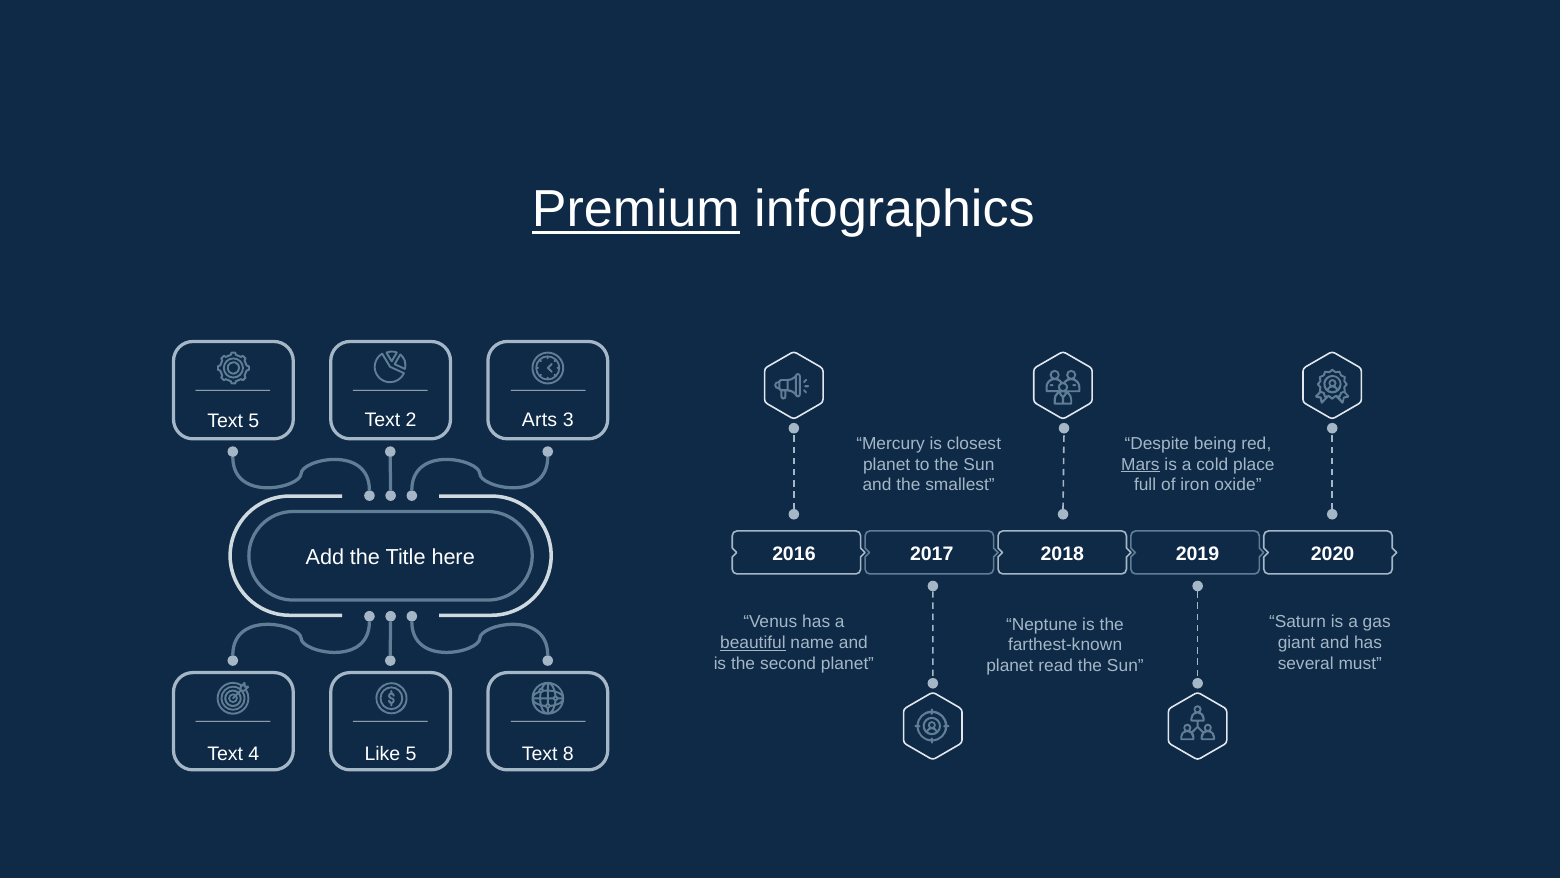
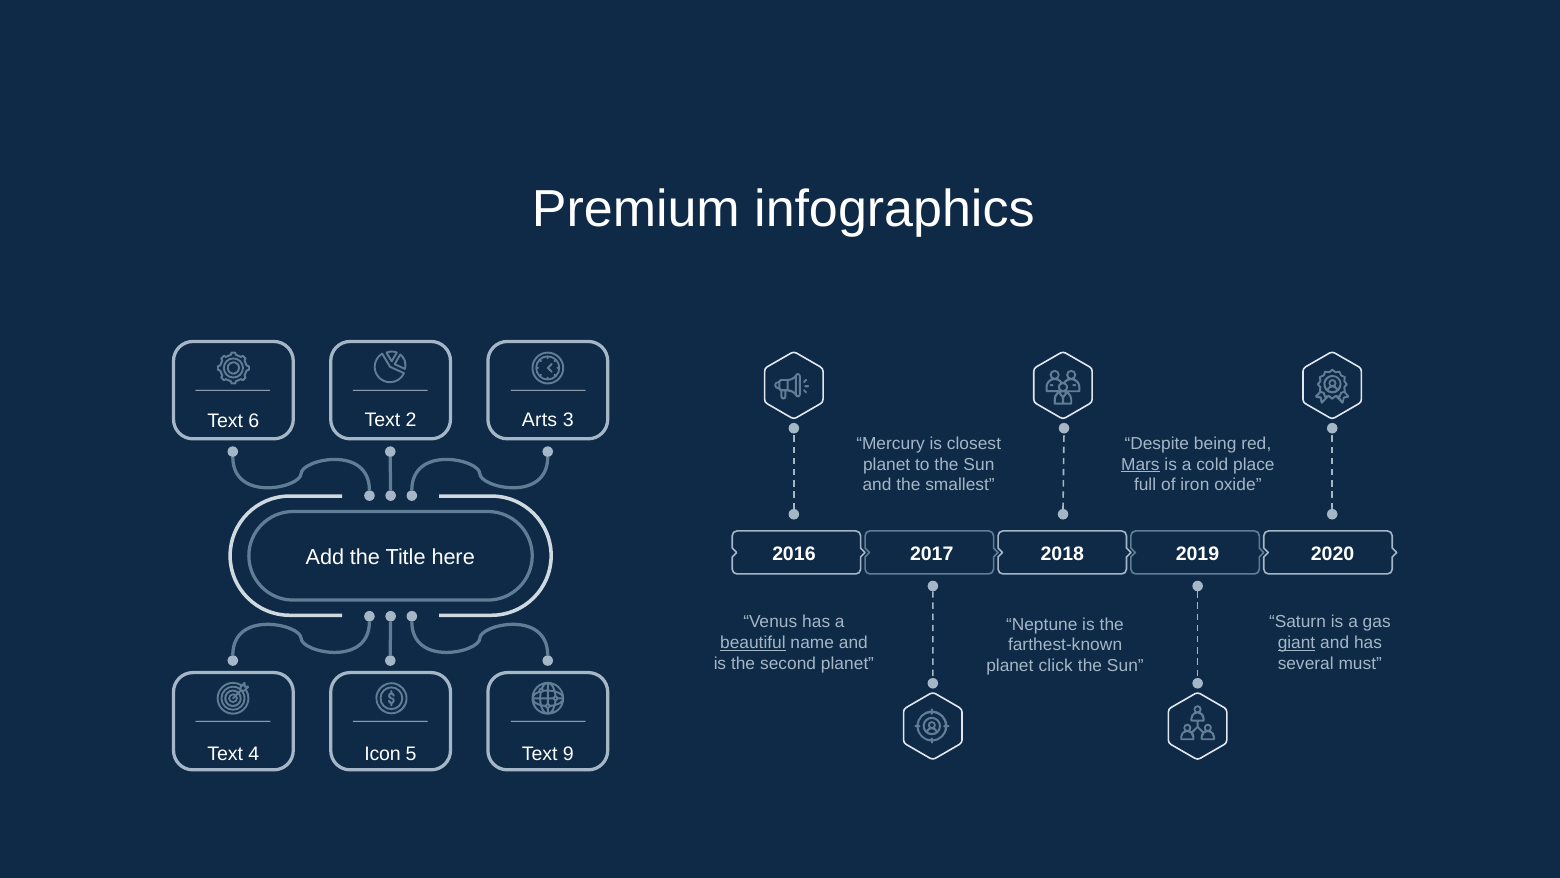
Premium underline: present -> none
Text 5: 5 -> 6
giant underline: none -> present
read: read -> click
Like: Like -> Icon
8: 8 -> 9
